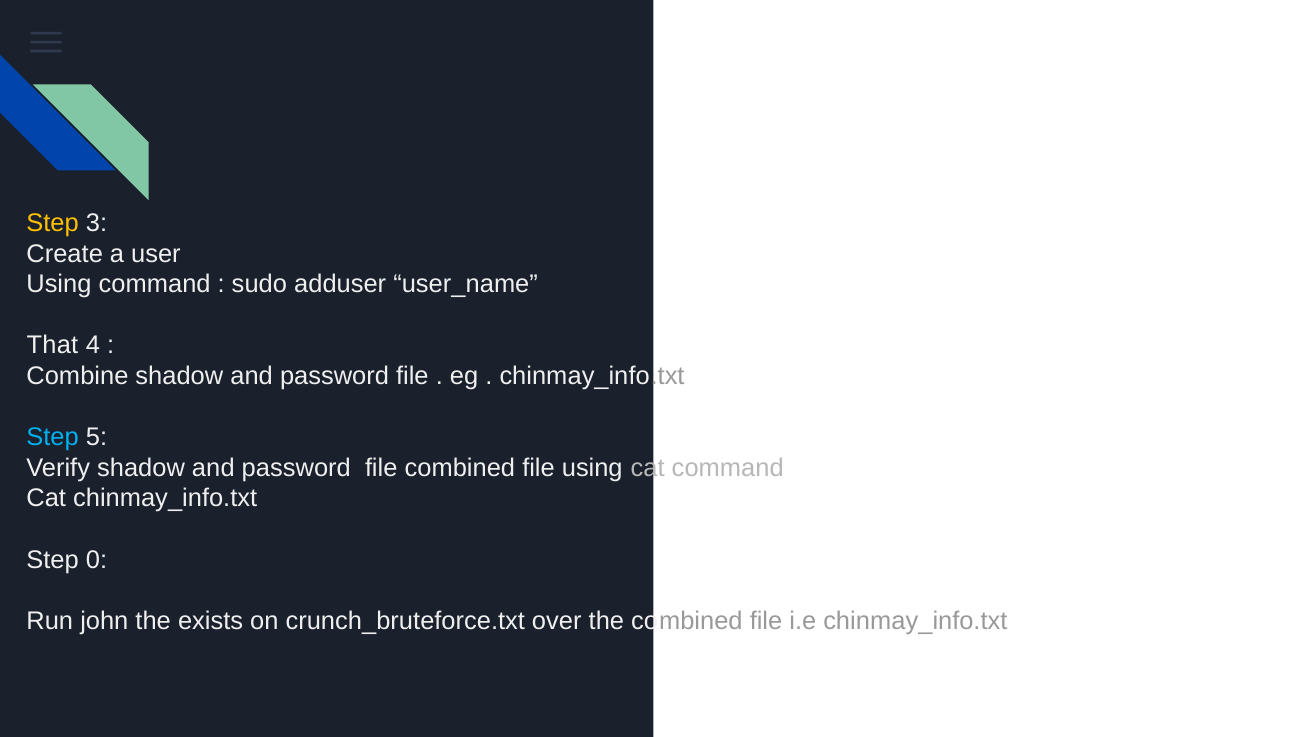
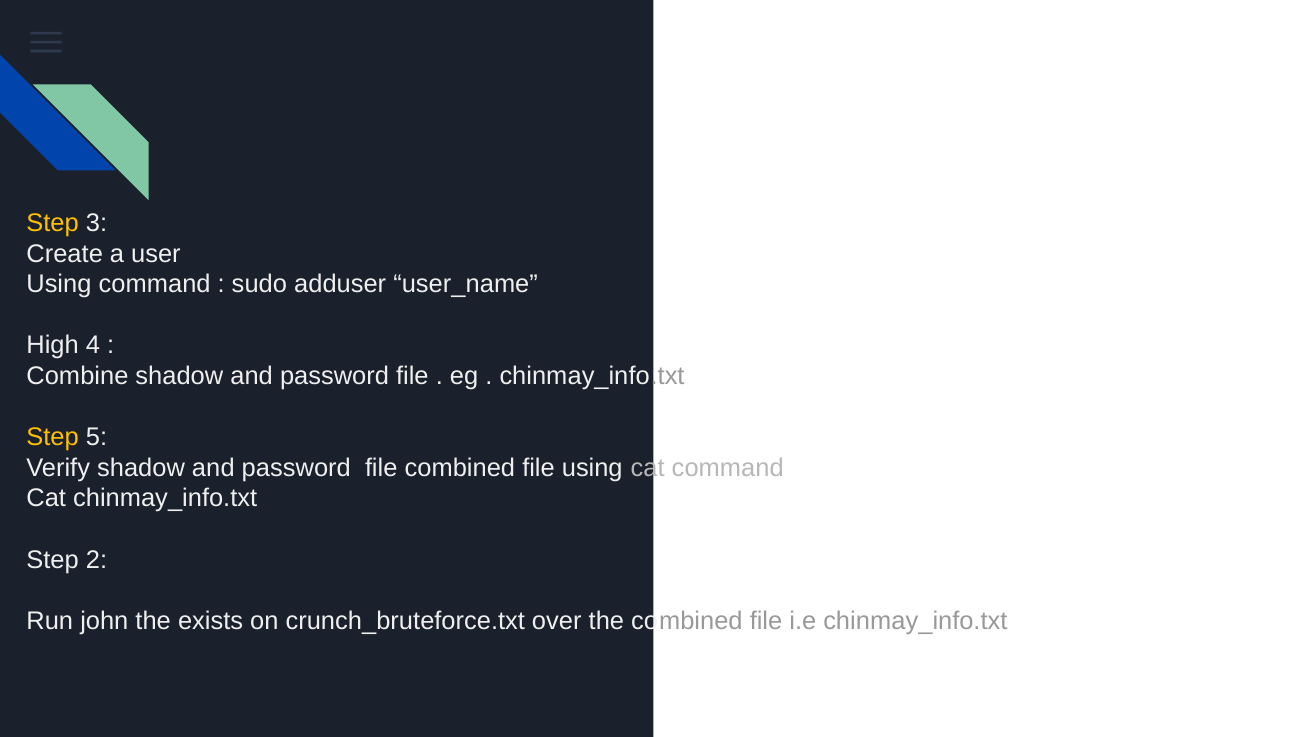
That: That -> High
Step at (53, 437) colour: light blue -> yellow
0: 0 -> 2
